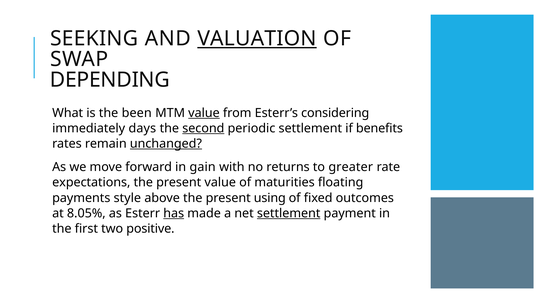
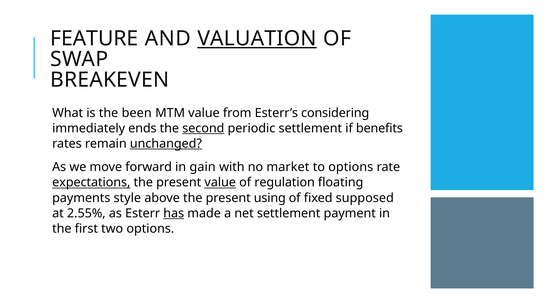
SEEKING: SEEKING -> FEATURE
DEPENDING: DEPENDING -> BREAKEVEN
value at (204, 113) underline: present -> none
days: days -> ends
returns: returns -> market
to greater: greater -> options
expectations underline: none -> present
value at (220, 183) underline: none -> present
maturities: maturities -> regulation
outcomes: outcomes -> supposed
8.05%: 8.05% -> 2.55%
settlement at (289, 214) underline: present -> none
two positive: positive -> options
